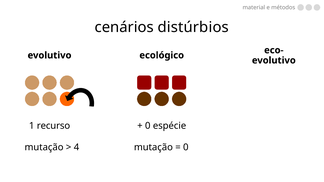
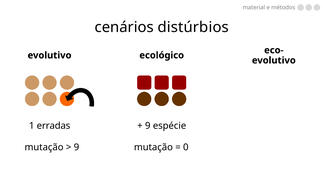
recurso: recurso -> erradas
0 at (148, 126): 0 -> 9
4 at (76, 147): 4 -> 9
